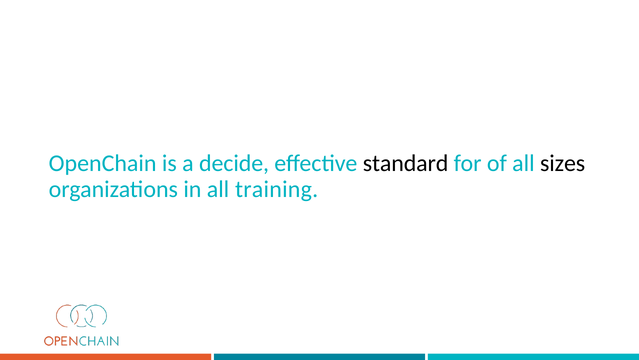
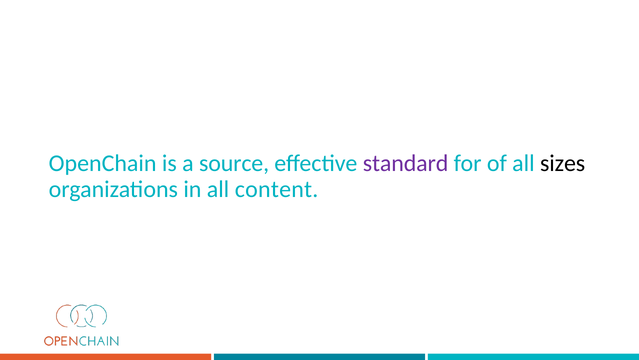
decide: decide -> source
standard colour: black -> purple
training: training -> content
